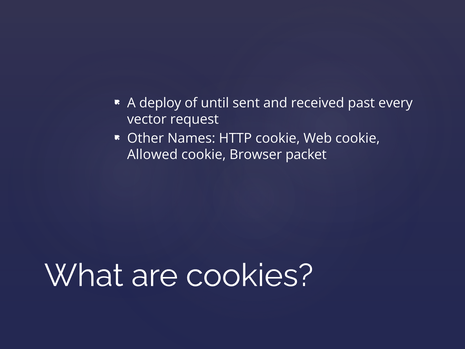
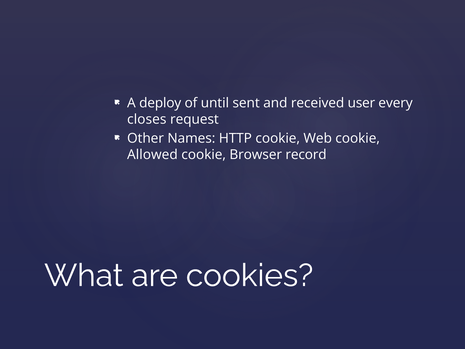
past: past -> user
vector: vector -> closes
packet: packet -> record
